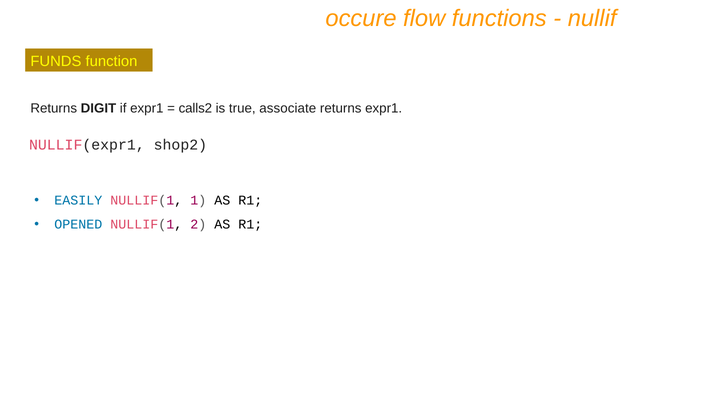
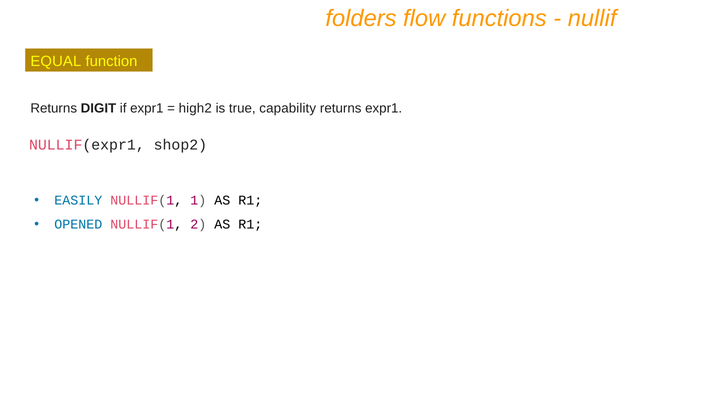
occure: occure -> folders
FUNDS: FUNDS -> EQUAL
calls2: calls2 -> high2
associate: associate -> capability
